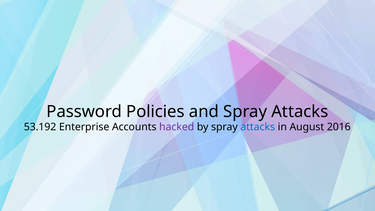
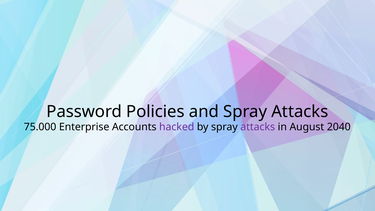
53.192: 53.192 -> 75.000
attacks at (258, 127) colour: blue -> purple
2016: 2016 -> 2040
